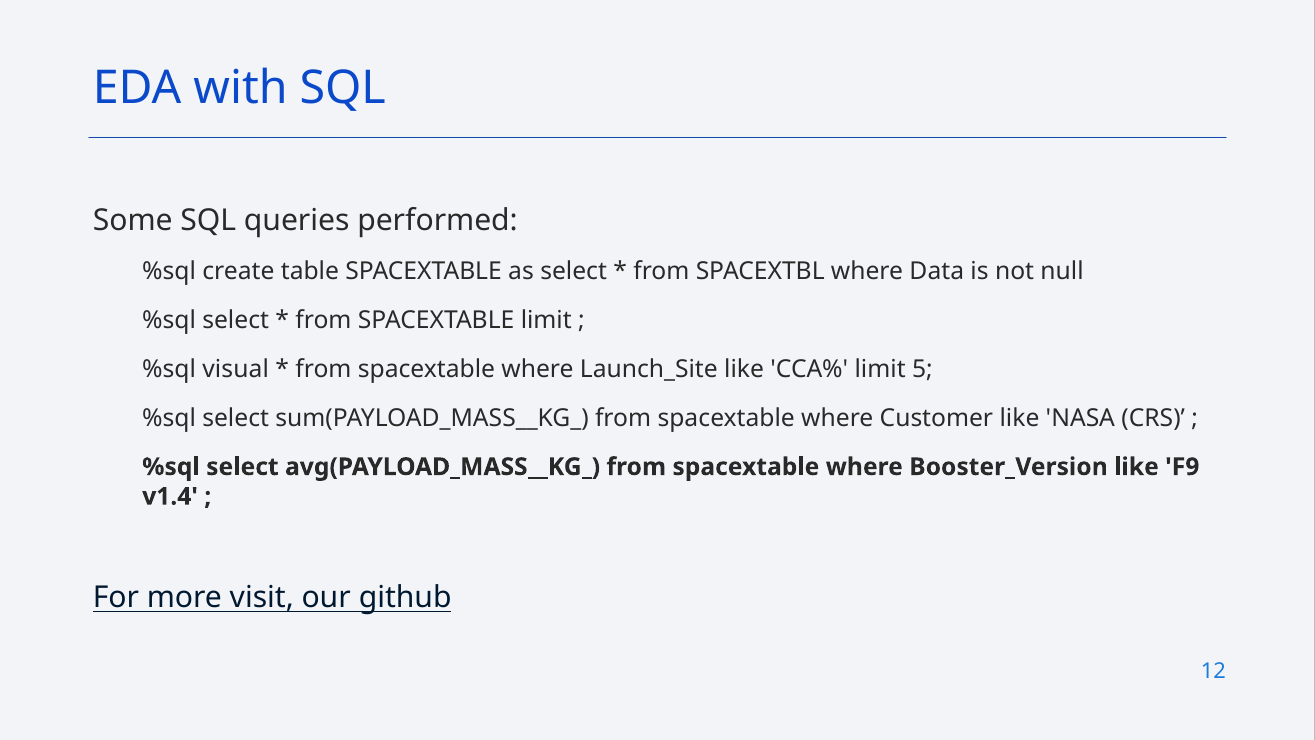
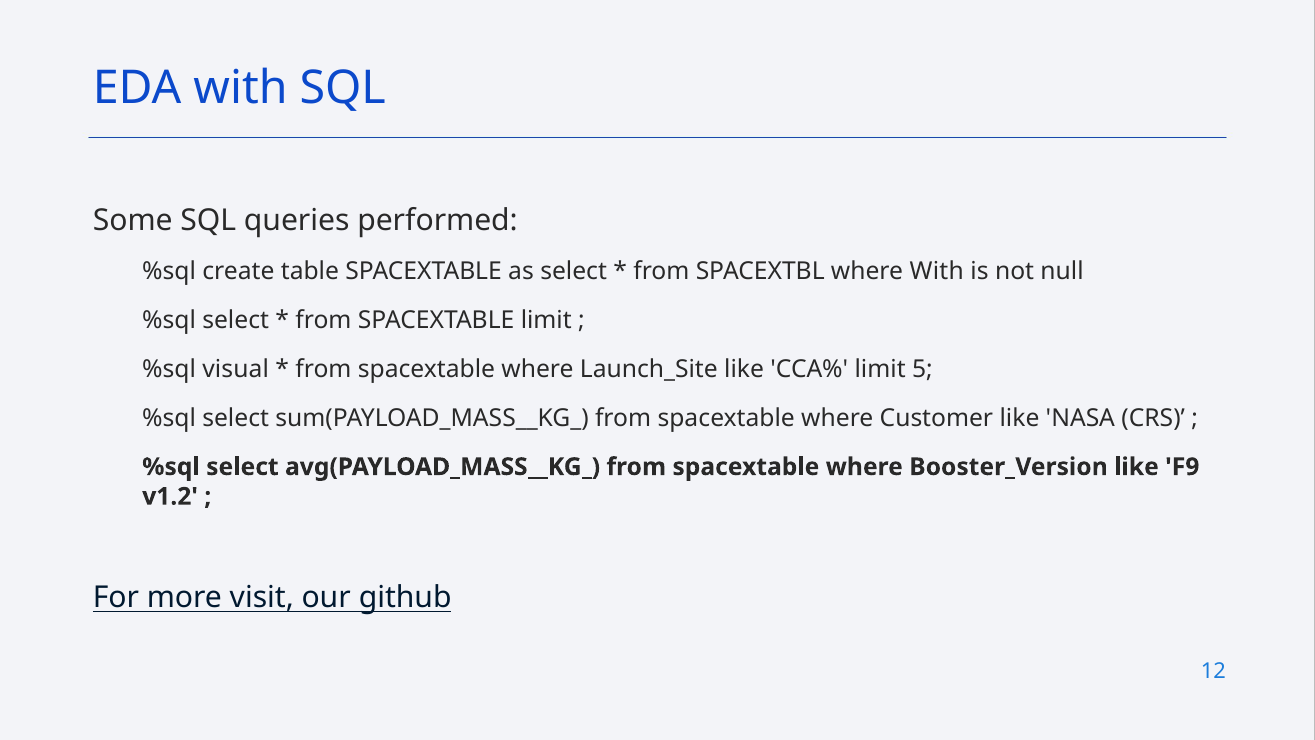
where Data: Data -> With
v1.4: v1.4 -> v1.2
